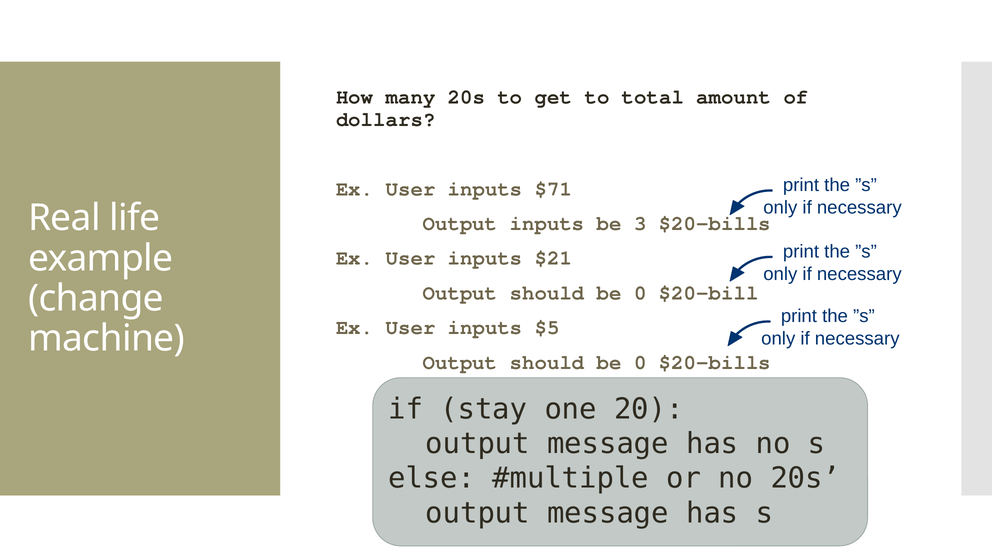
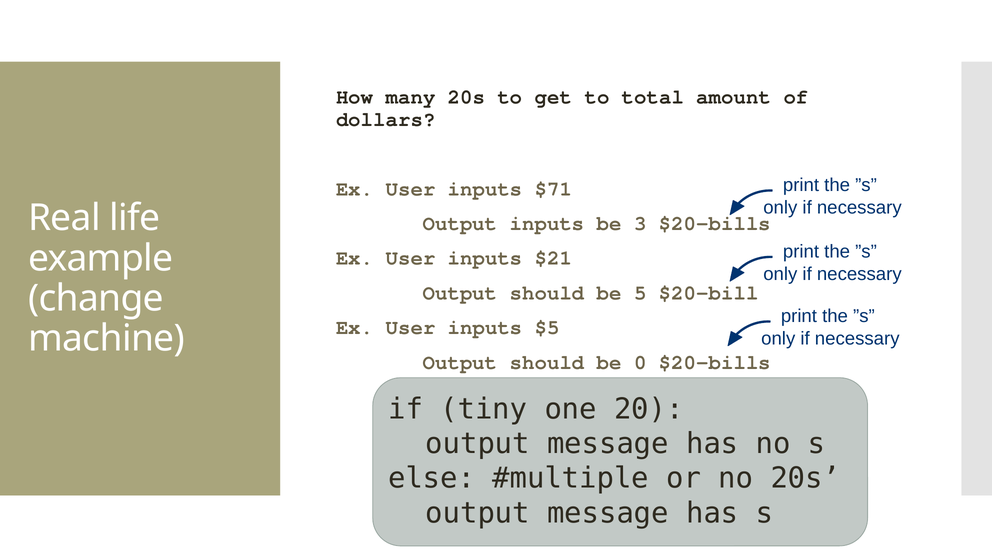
0 at (640, 293): 0 -> 5
stay: stay -> tiny
